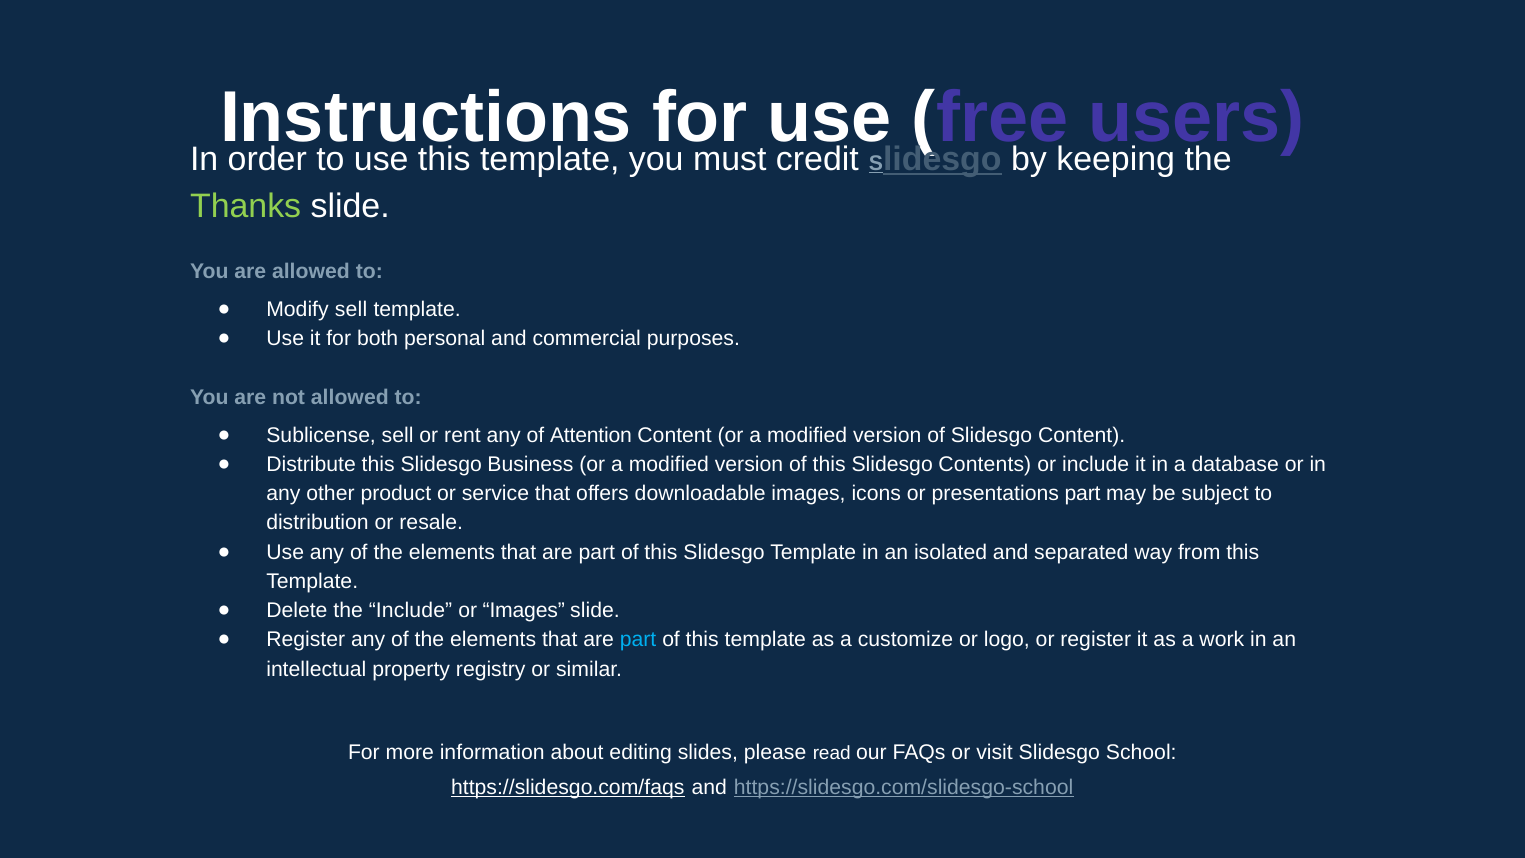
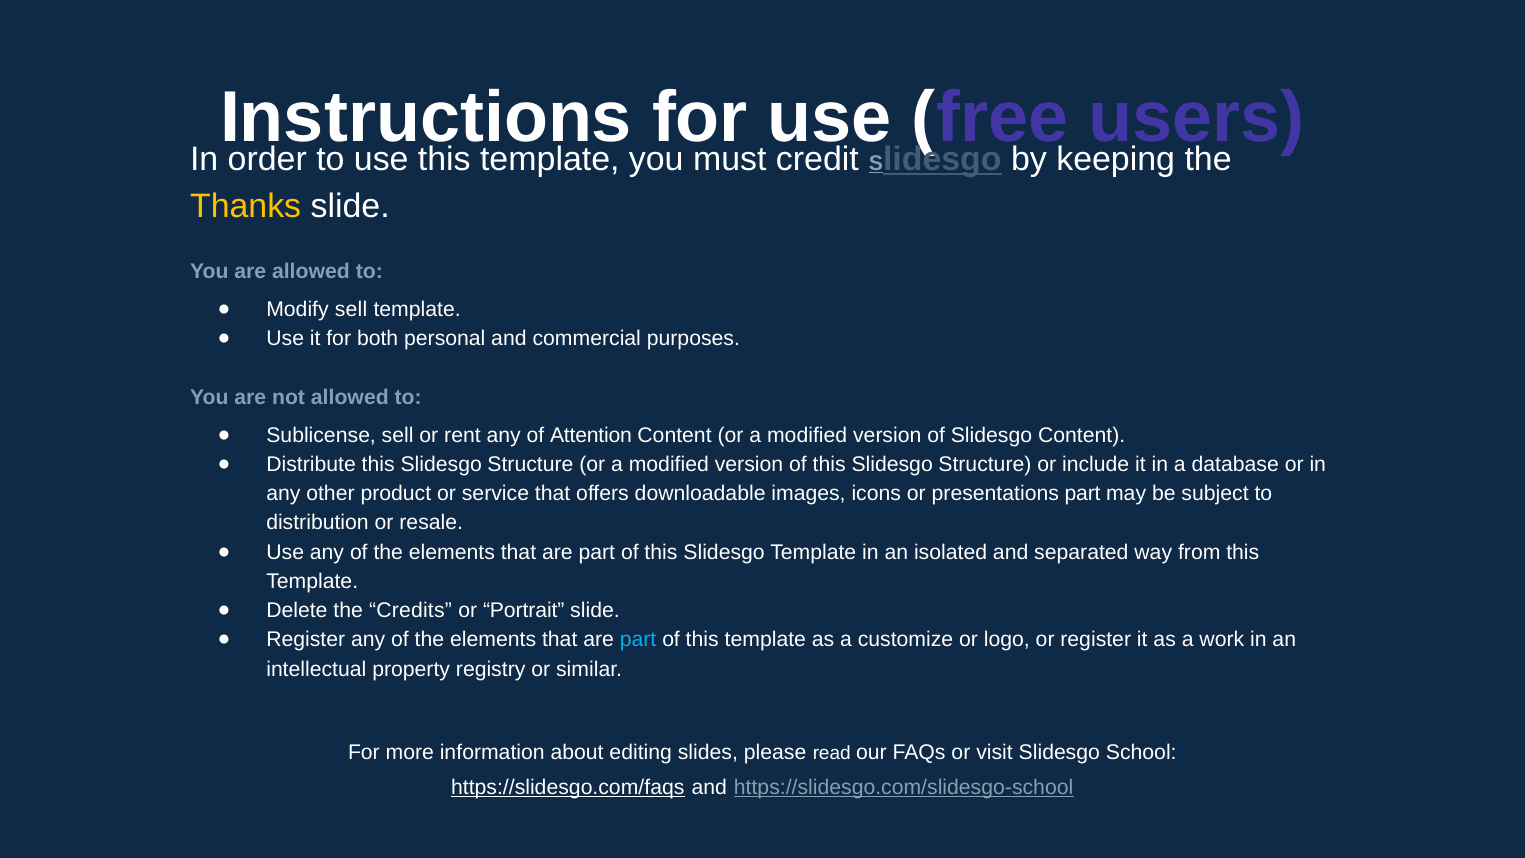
Thanks colour: light green -> yellow
Distribute this Slidesgo Business: Business -> Structure
of this Slidesgo Contents: Contents -> Structure
the Include: Include -> Credits
or Images: Images -> Portrait
